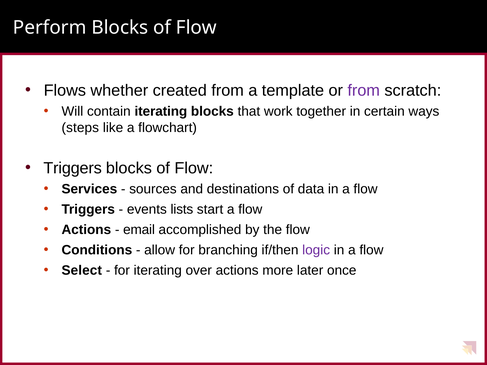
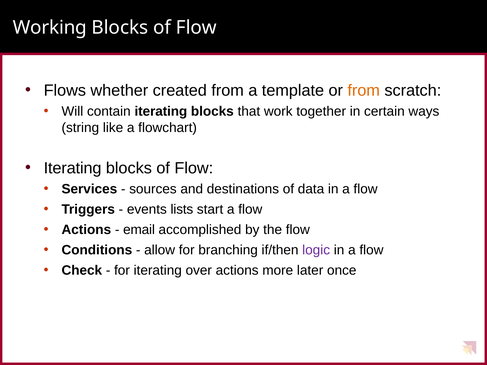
Perform: Perform -> Working
from at (364, 90) colour: purple -> orange
steps: steps -> string
Triggers at (73, 168): Triggers -> Iterating
Select: Select -> Check
